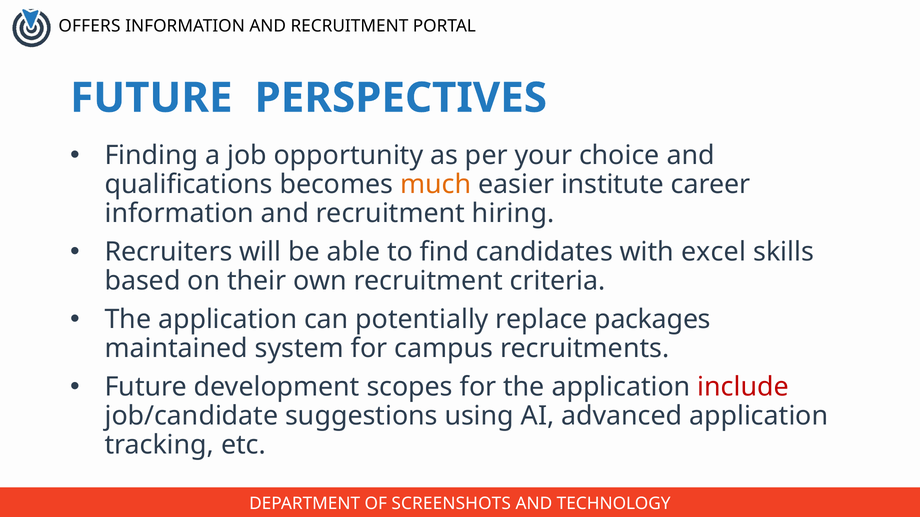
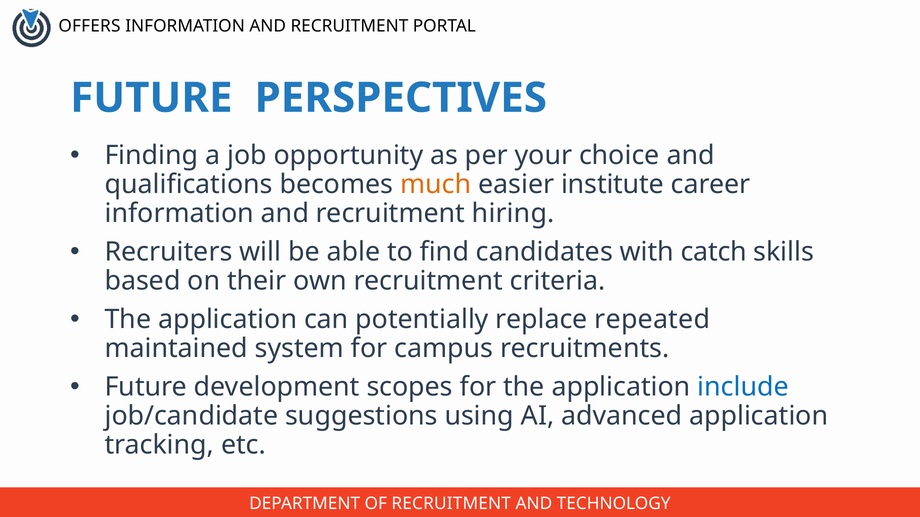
excel: excel -> catch
packages: packages -> repeated
include colour: red -> blue
SCREENSHOTS at (451, 504): SCREENSHOTS -> RECRUITMENT
